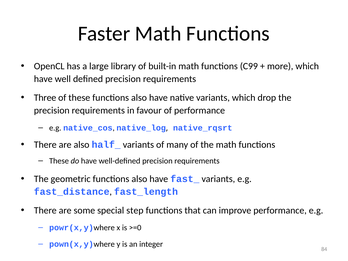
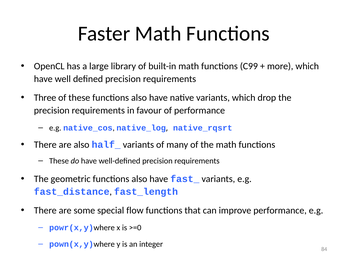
step: step -> flow
